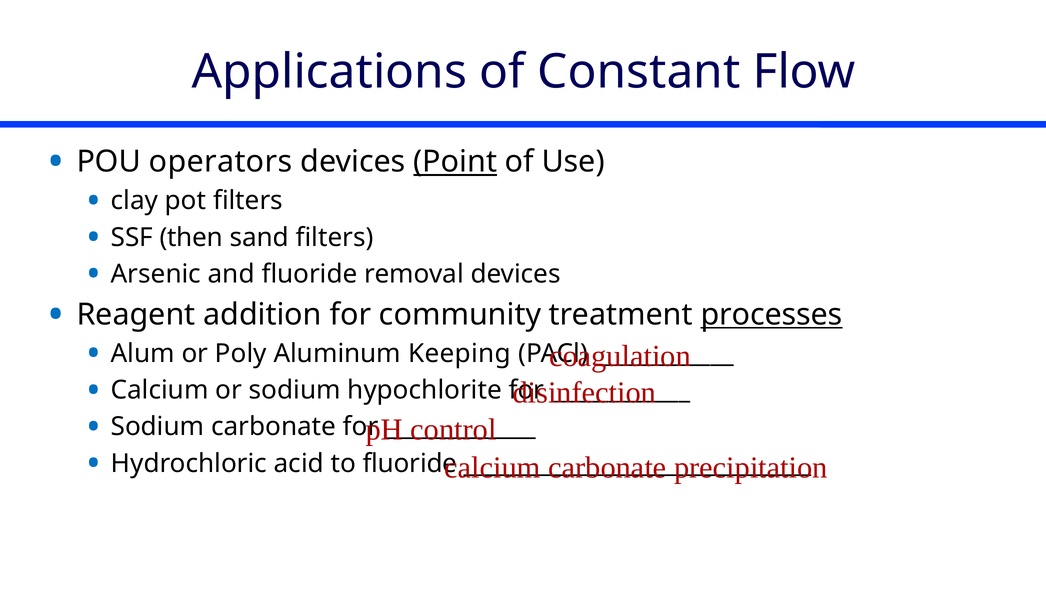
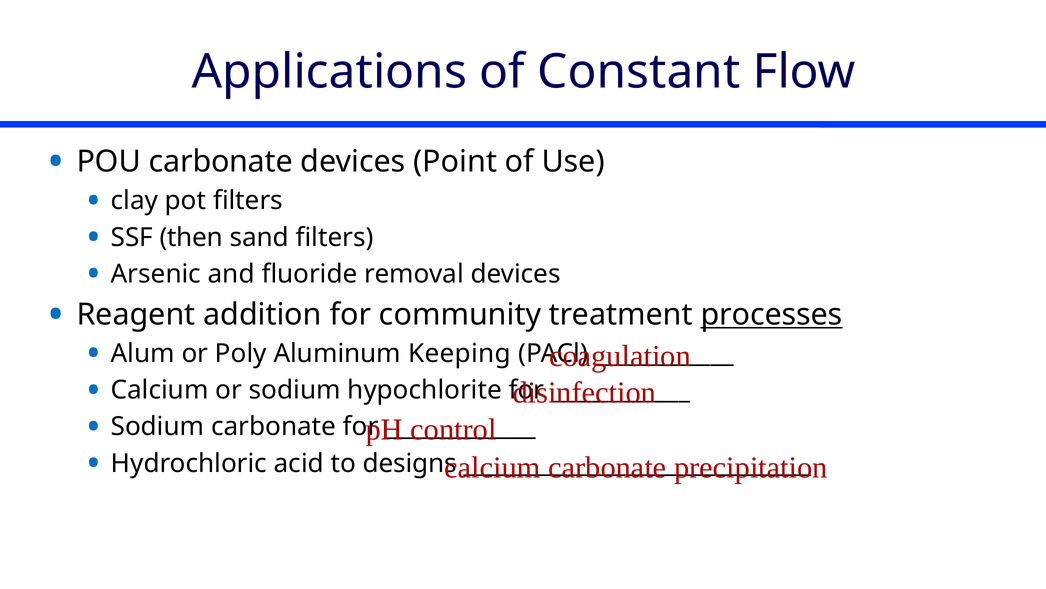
POU operators: operators -> carbonate
Point underline: present -> none
to fluoride: fluoride -> designs
